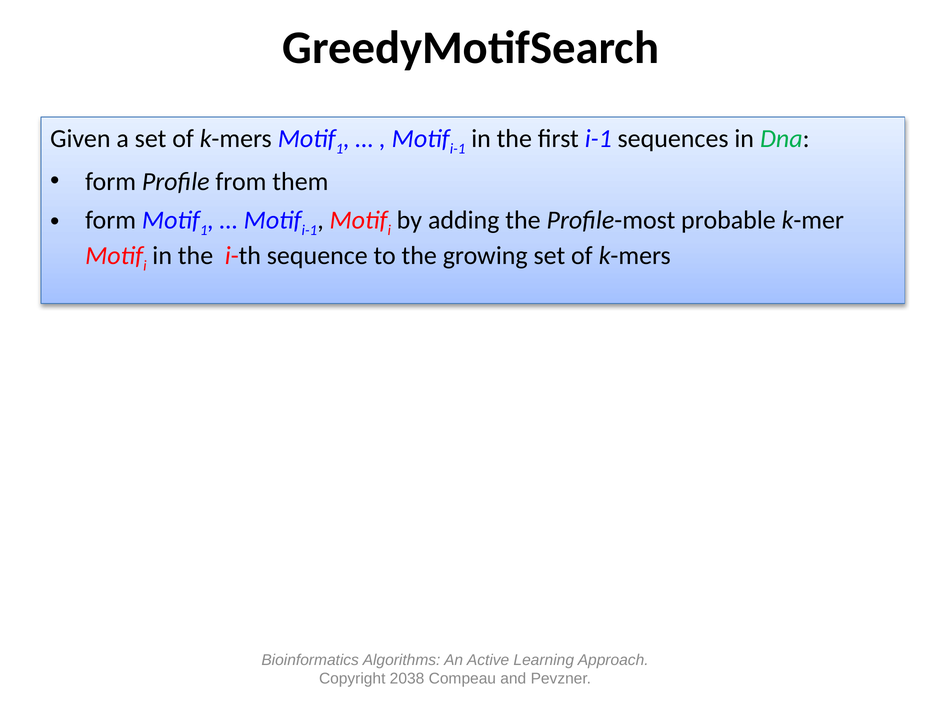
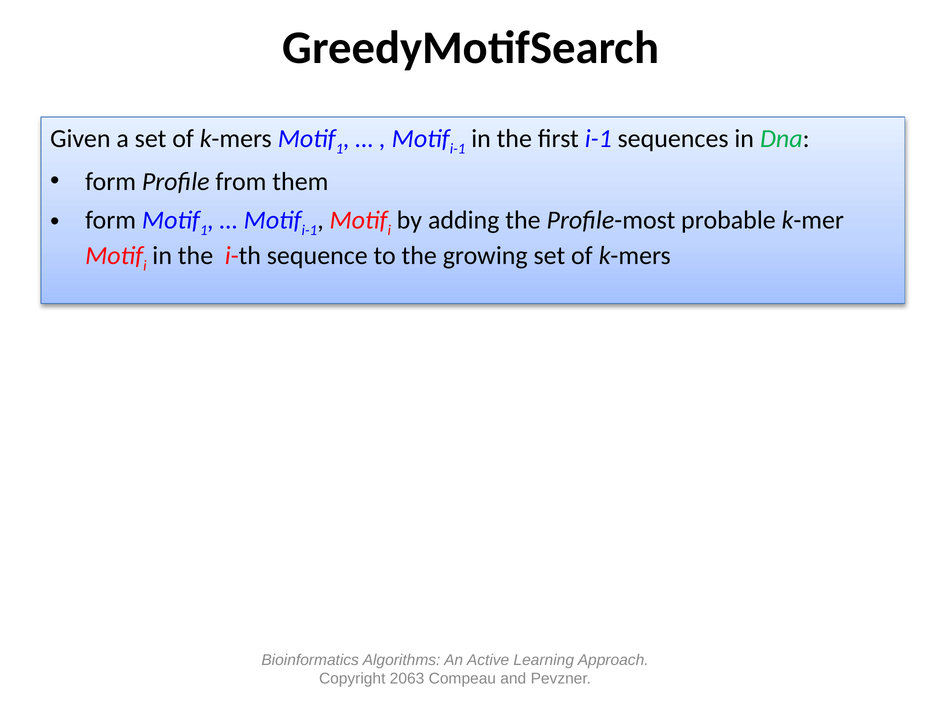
2038: 2038 -> 2063
